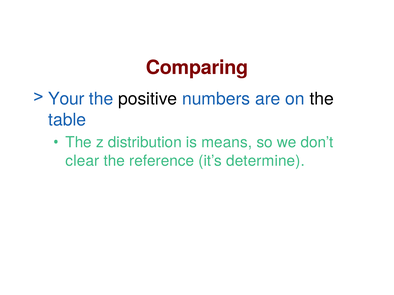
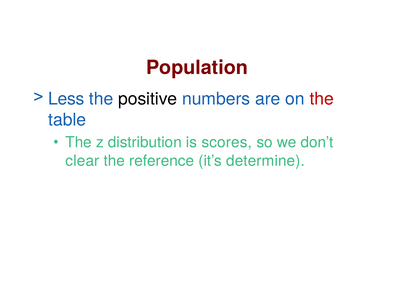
Comparing: Comparing -> Population
Your: Your -> Less
the at (322, 99) colour: black -> red
means: means -> scores
